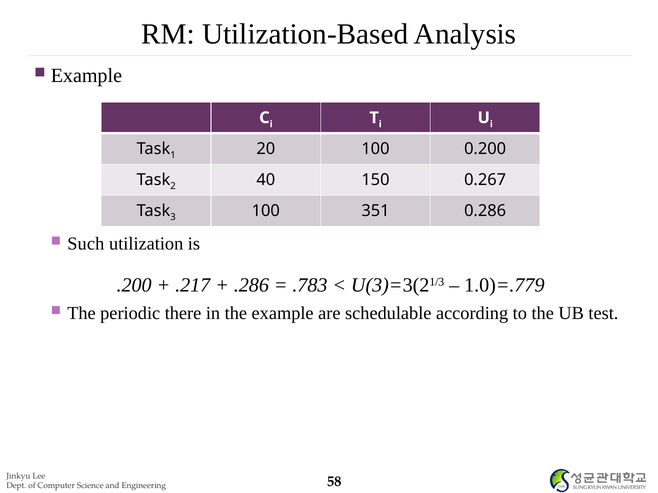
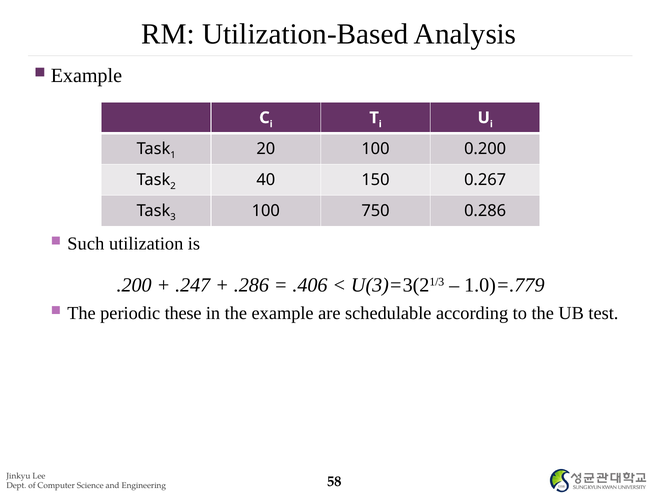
351: 351 -> 750
.217: .217 -> .247
.783: .783 -> .406
there: there -> these
